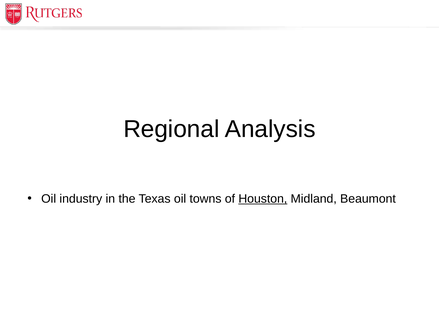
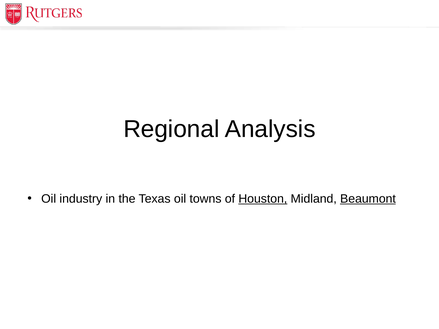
Beaumont underline: none -> present
